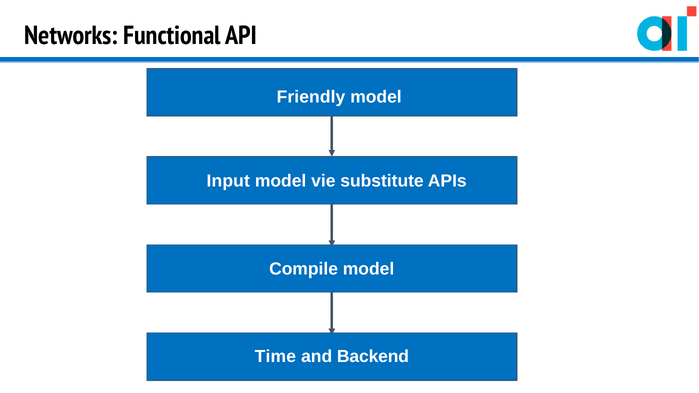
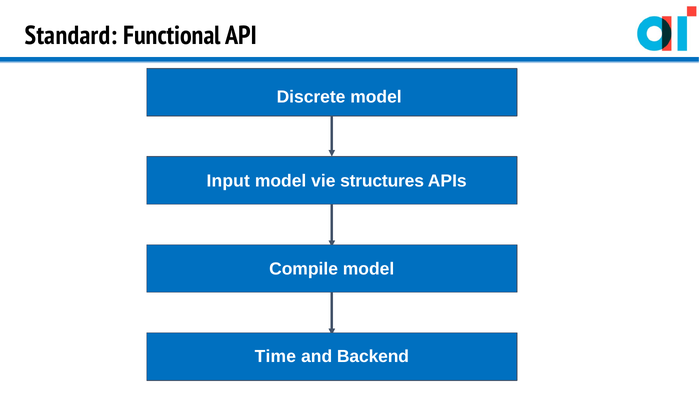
Networks: Networks -> Standard
Friendly: Friendly -> Discrete
substitute: substitute -> structures
